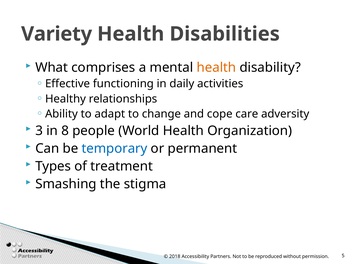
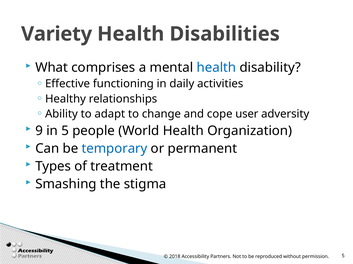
health at (216, 68) colour: orange -> blue
care: care -> user
3: 3 -> 9
in 8: 8 -> 5
